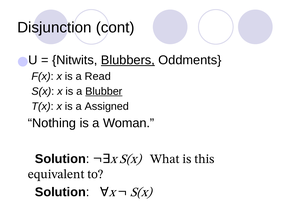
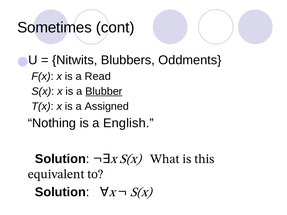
Disjunction: Disjunction -> Sometimes
Blubbers underline: present -> none
Woman: Woman -> English
